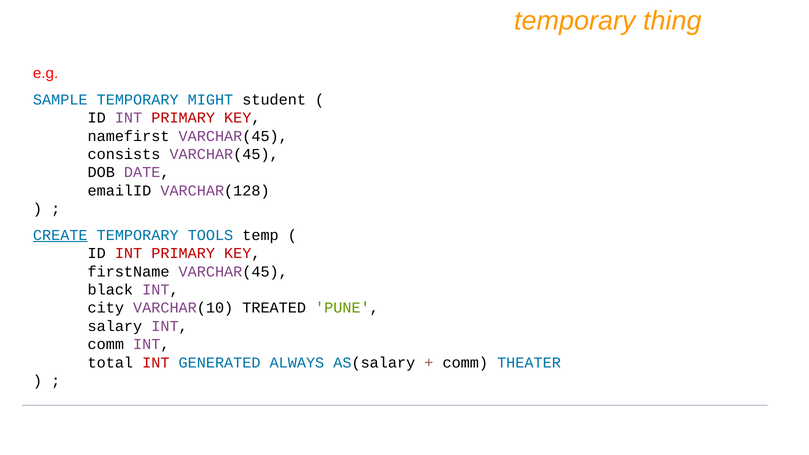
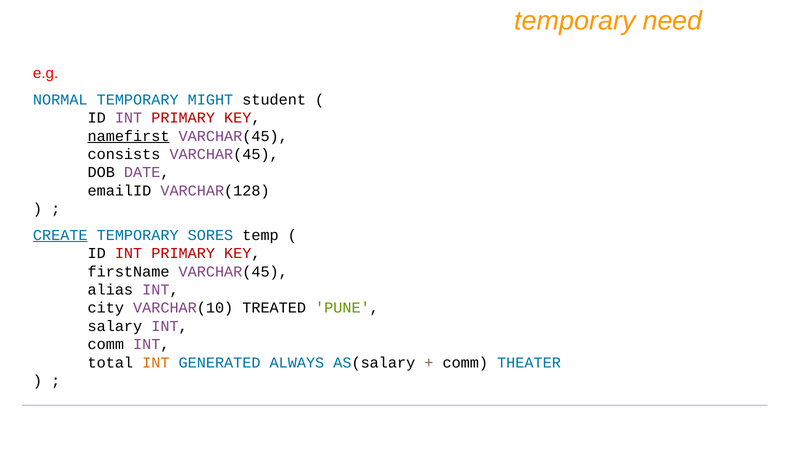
thing: thing -> need
SAMPLE: SAMPLE -> NORMAL
namefirst underline: none -> present
TOOLS: TOOLS -> SORES
black: black -> alias
INT at (156, 363) colour: red -> orange
